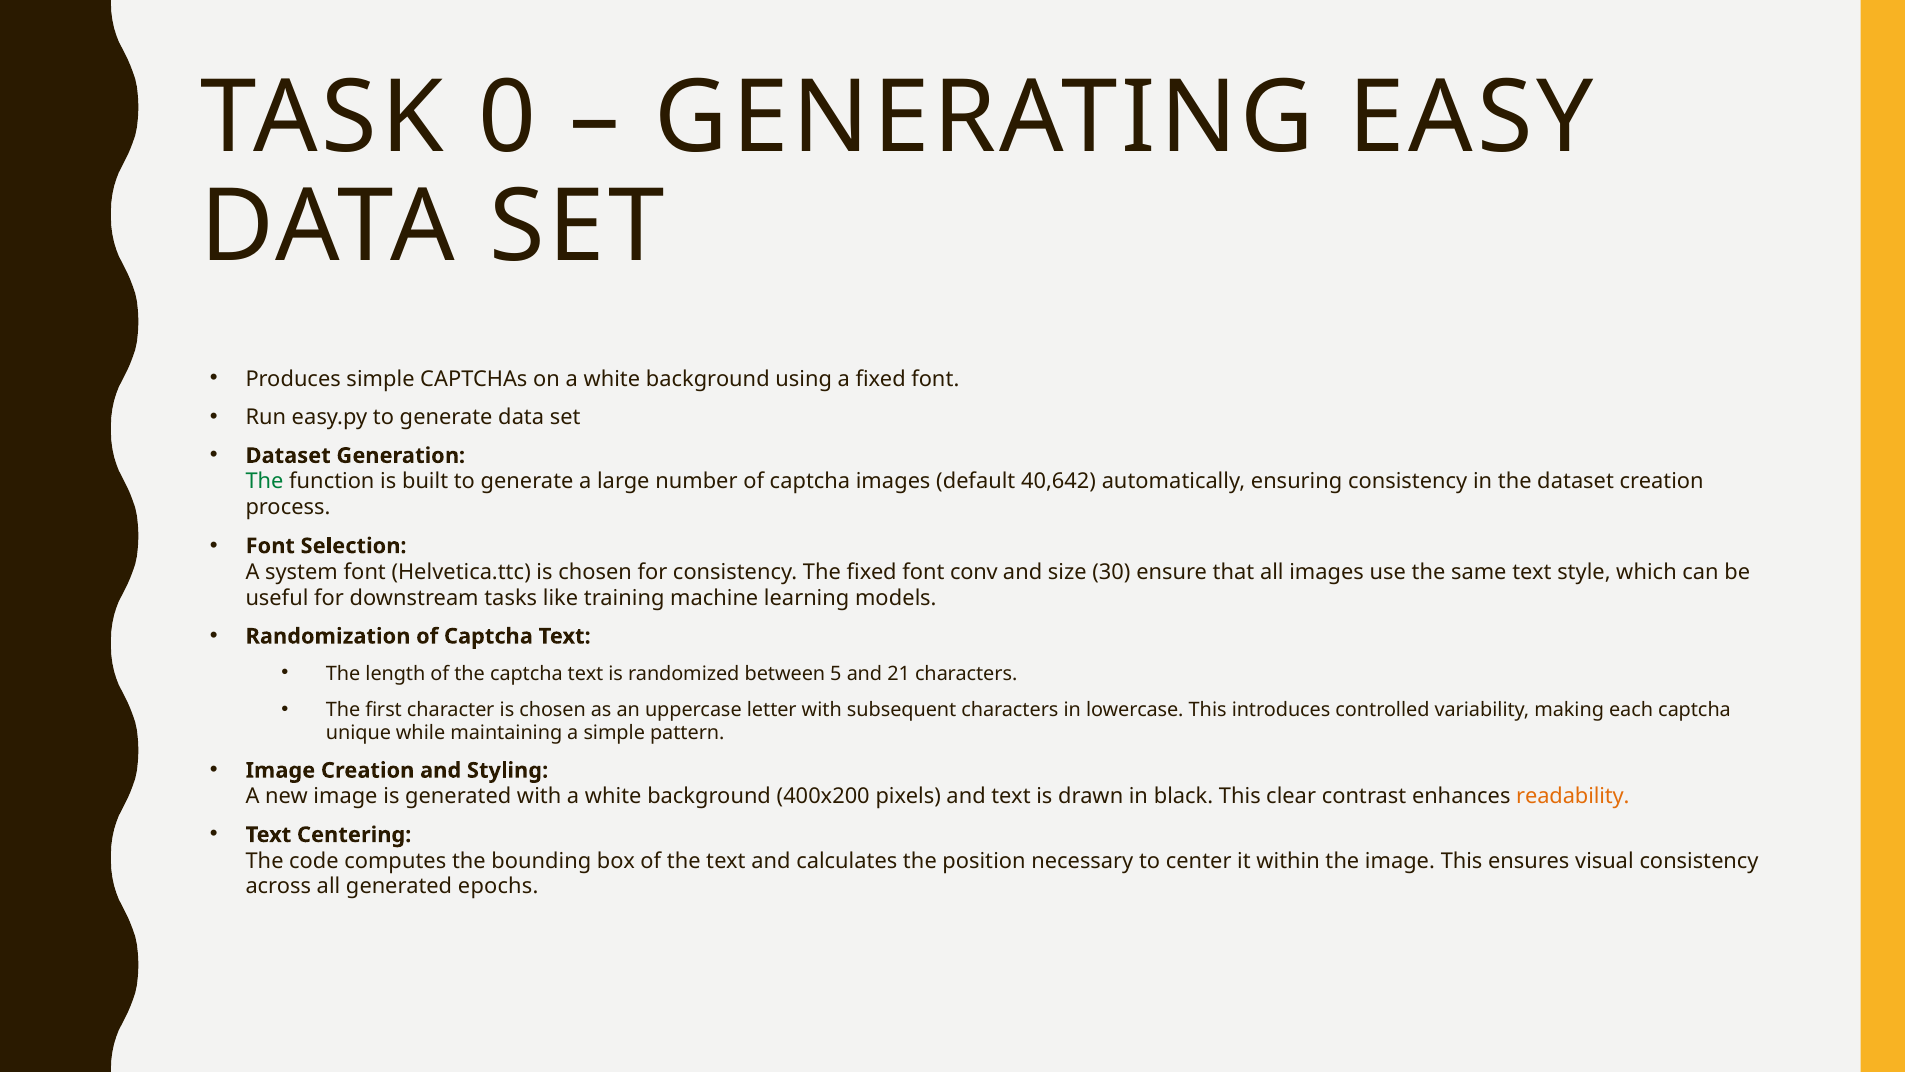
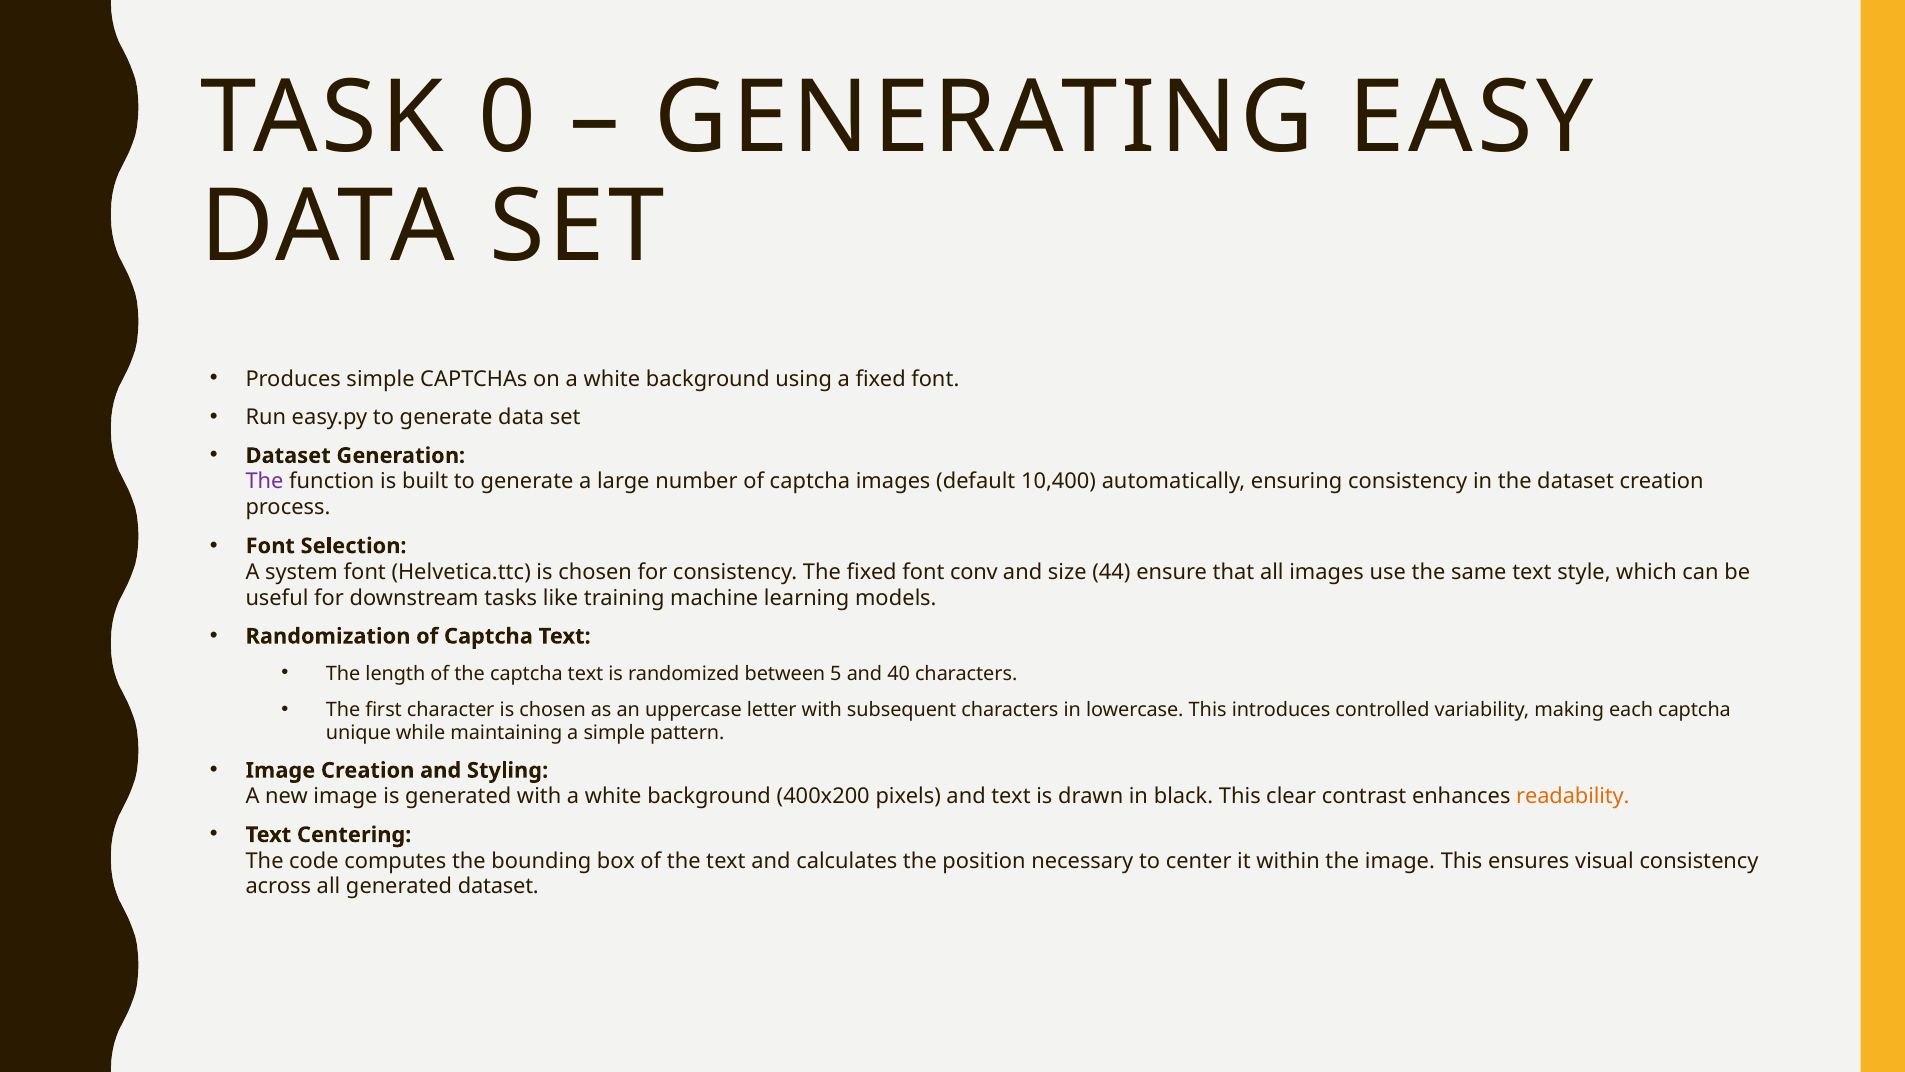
The at (265, 481) colour: green -> purple
40,642: 40,642 -> 10,400
30: 30 -> 44
21: 21 -> 40
generated epochs: epochs -> dataset
